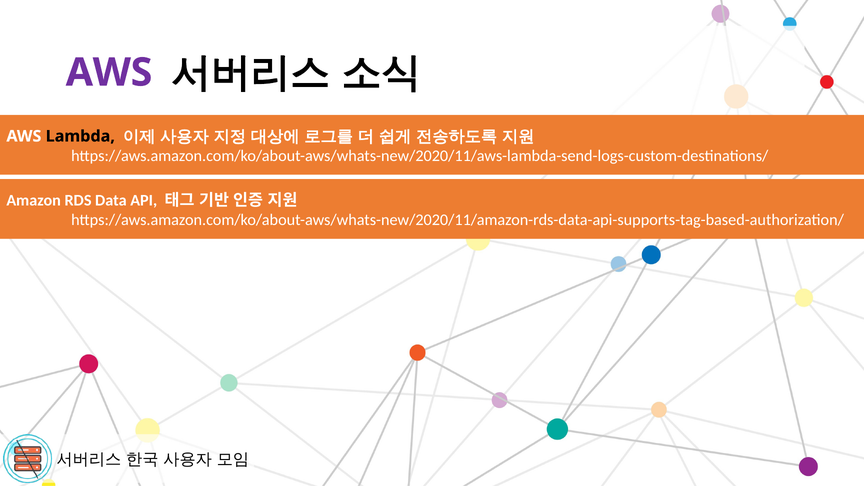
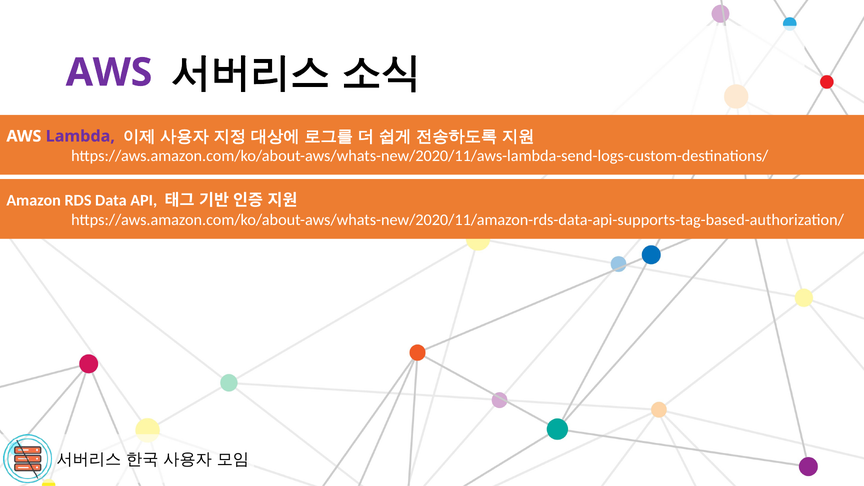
Lambda colour: black -> purple
